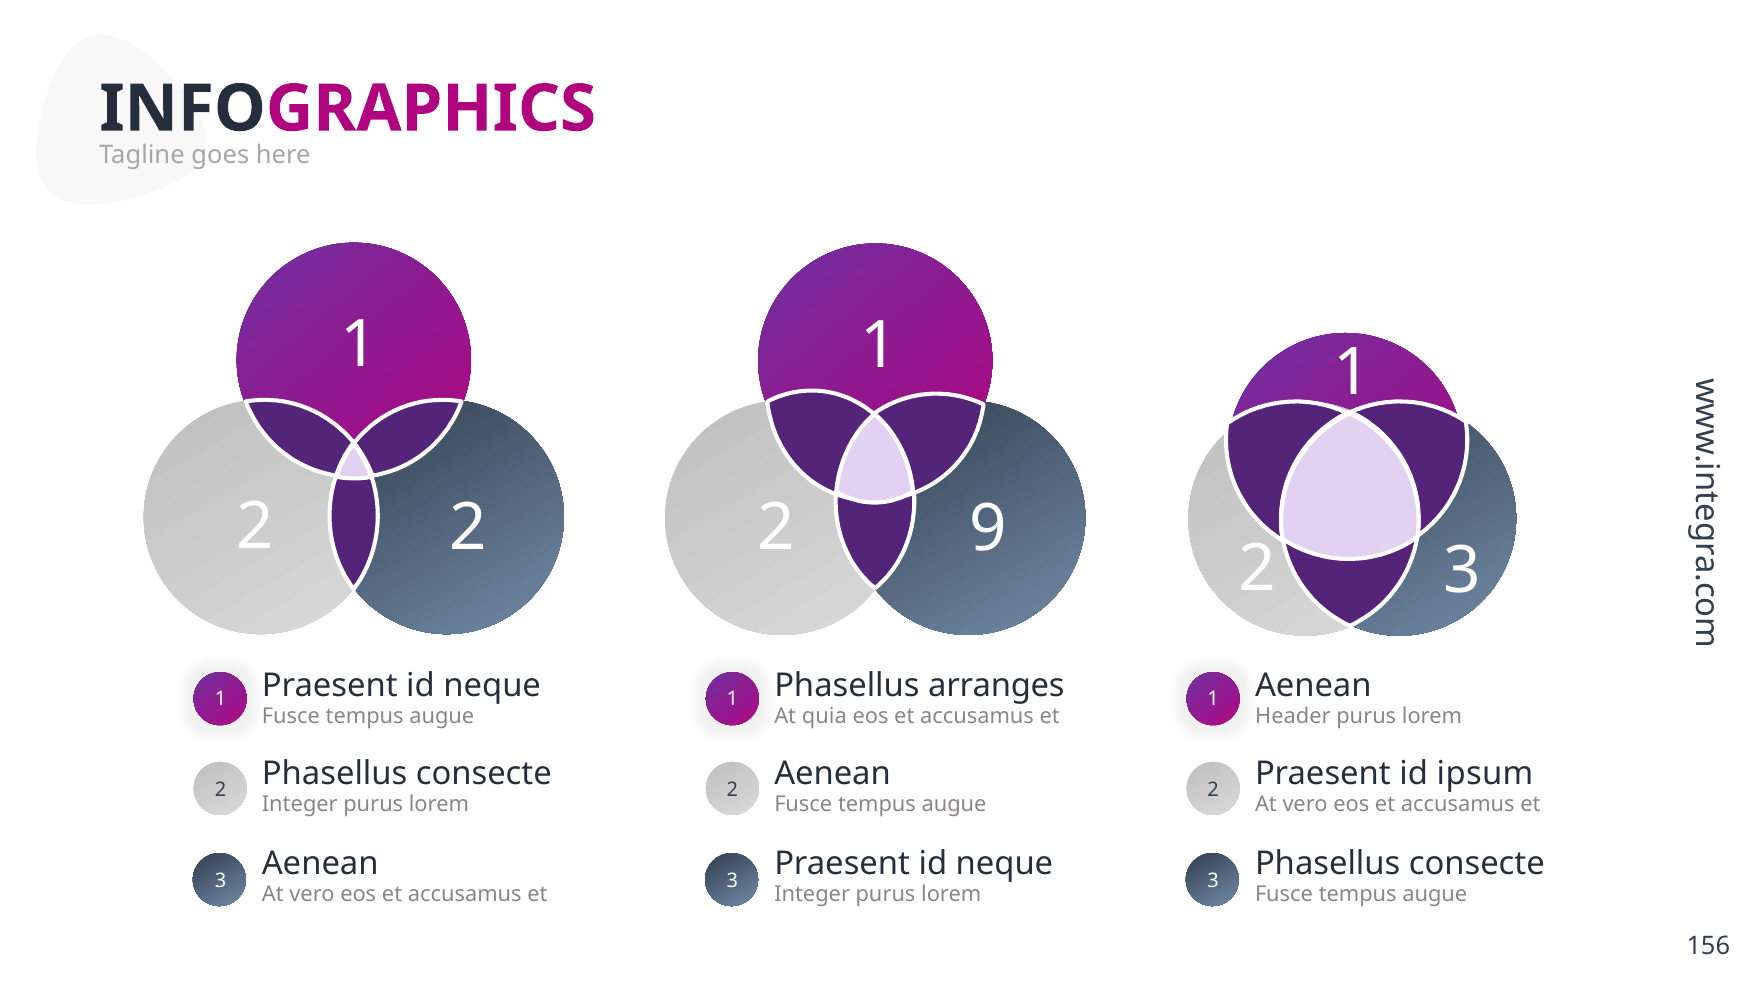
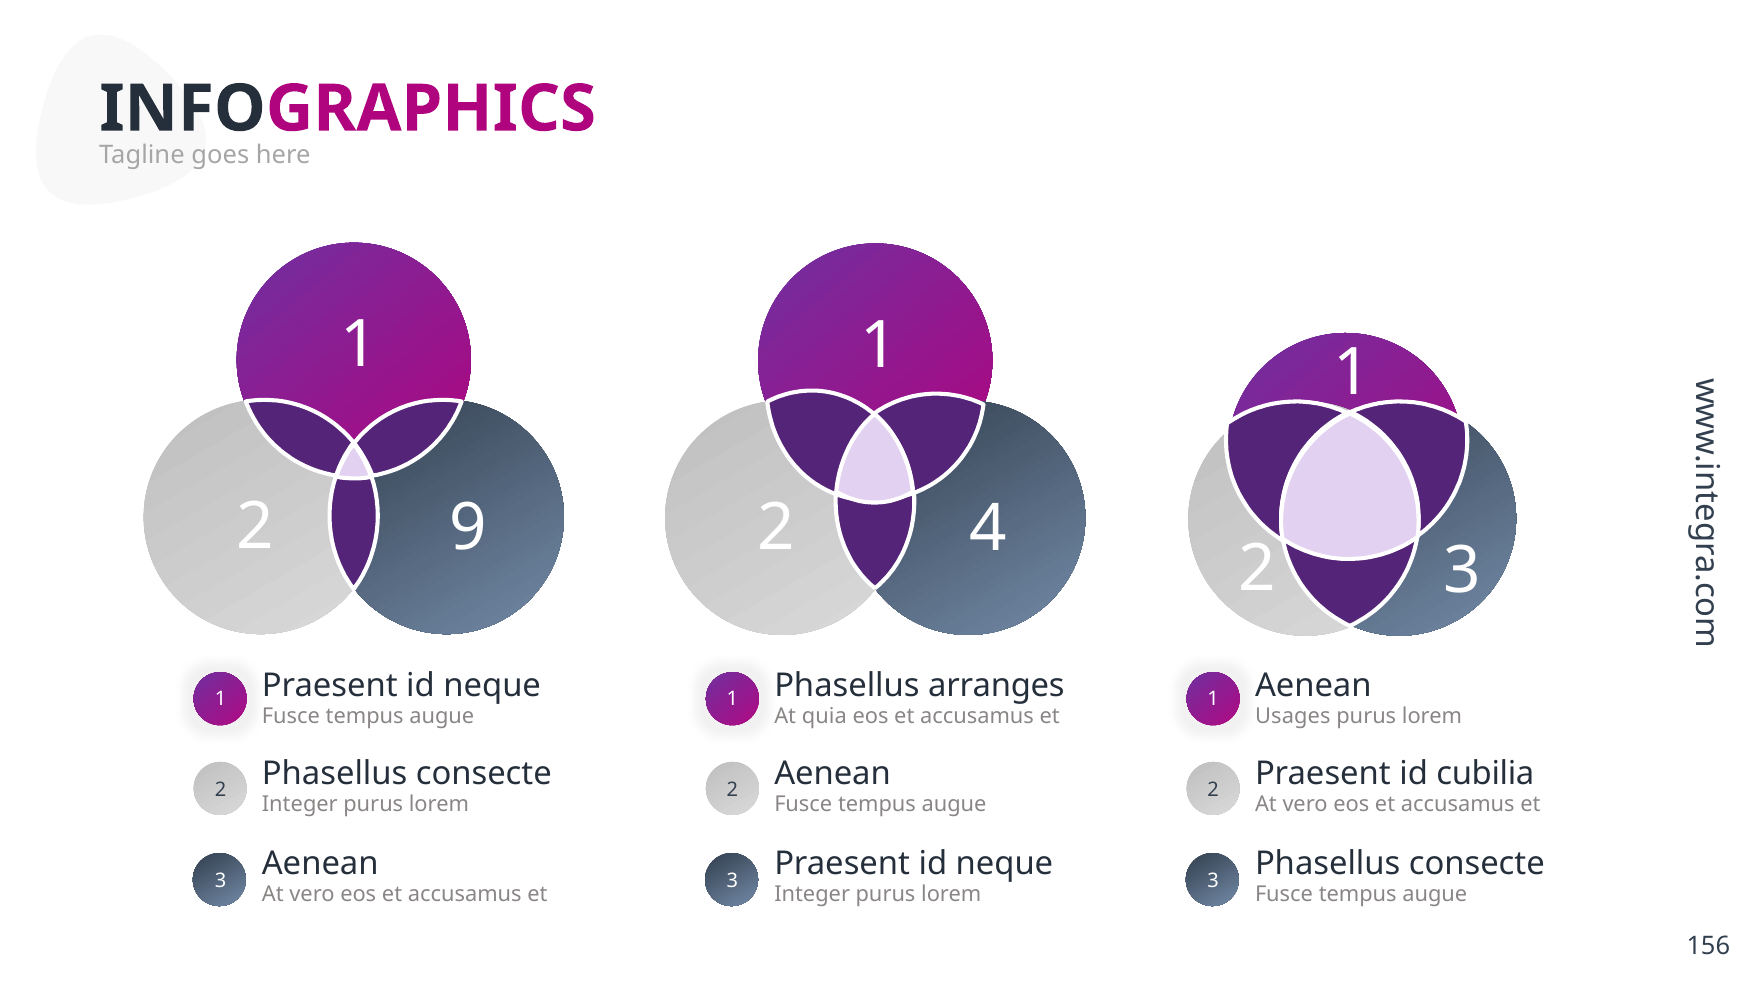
2 2: 2 -> 9
9: 9 -> 4
Header: Header -> Usages
ipsum: ipsum -> cubilia
